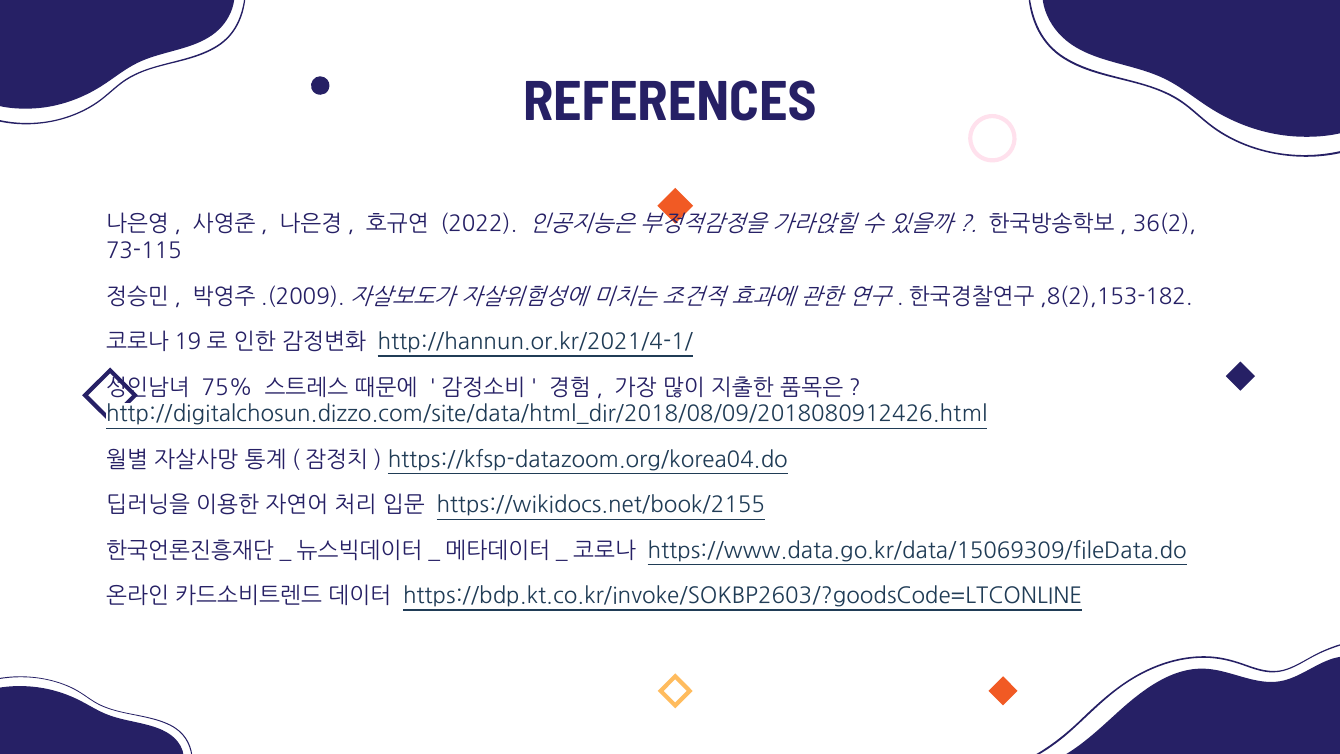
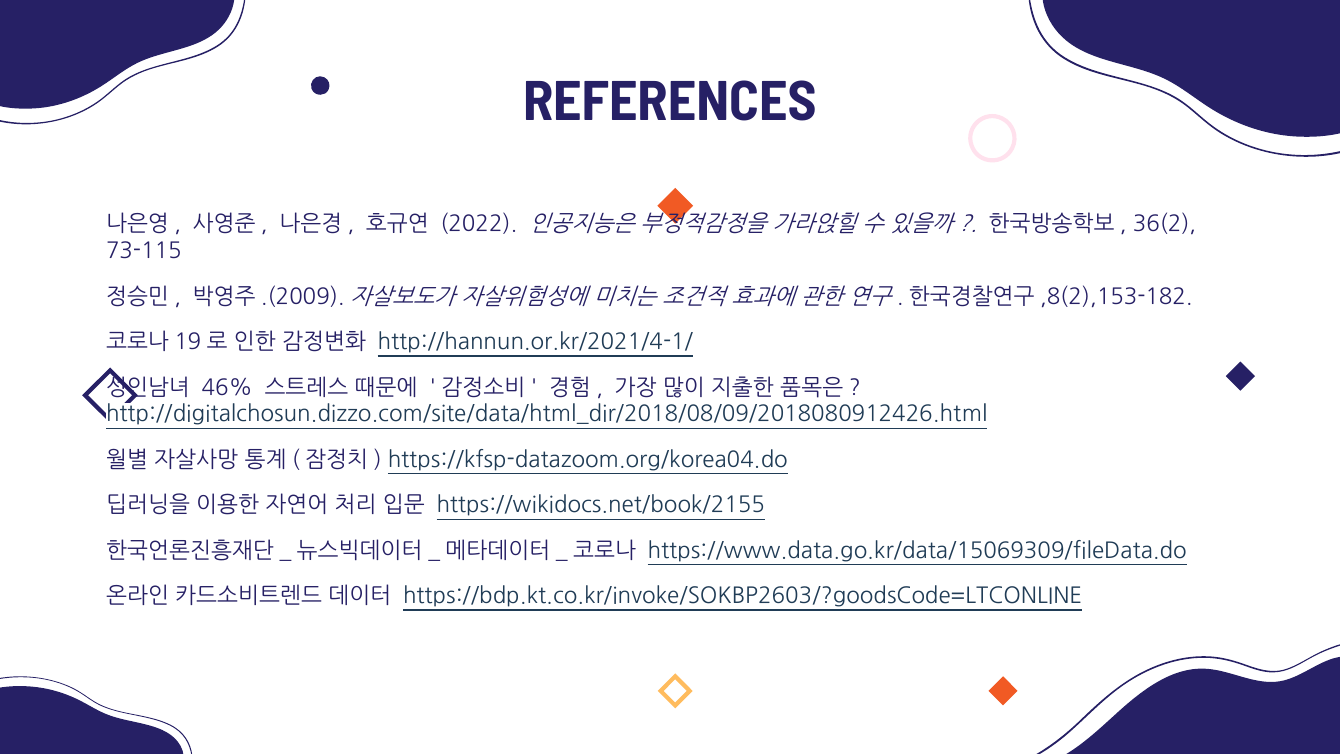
75%: 75% -> 46%
